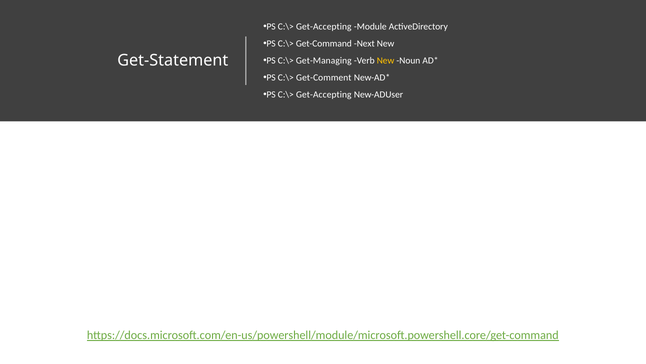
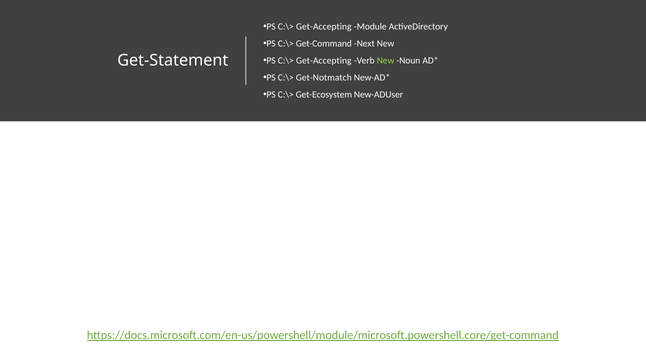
Get-Managing at (324, 60): Get-Managing -> Get-Accepting
New at (386, 60) colour: yellow -> light green
Get-Comment: Get-Comment -> Get-Notmatch
Get-Accepting at (324, 94): Get-Accepting -> Get-Ecosystem
